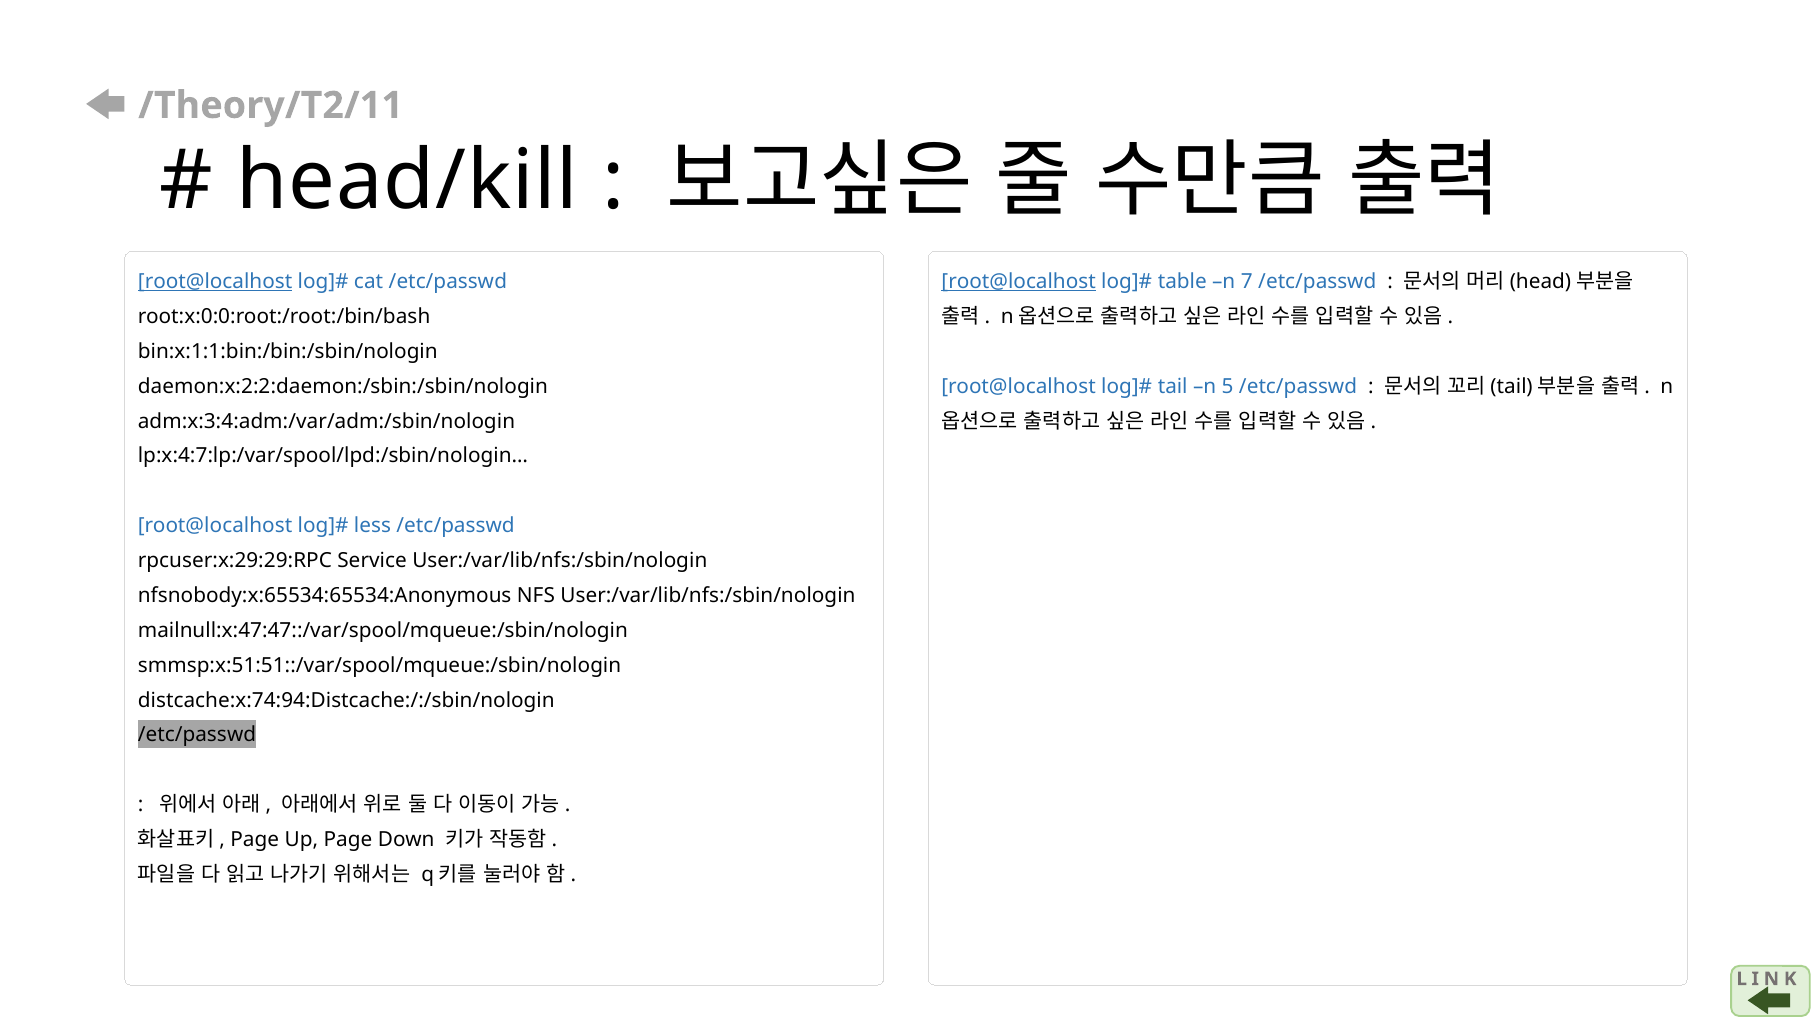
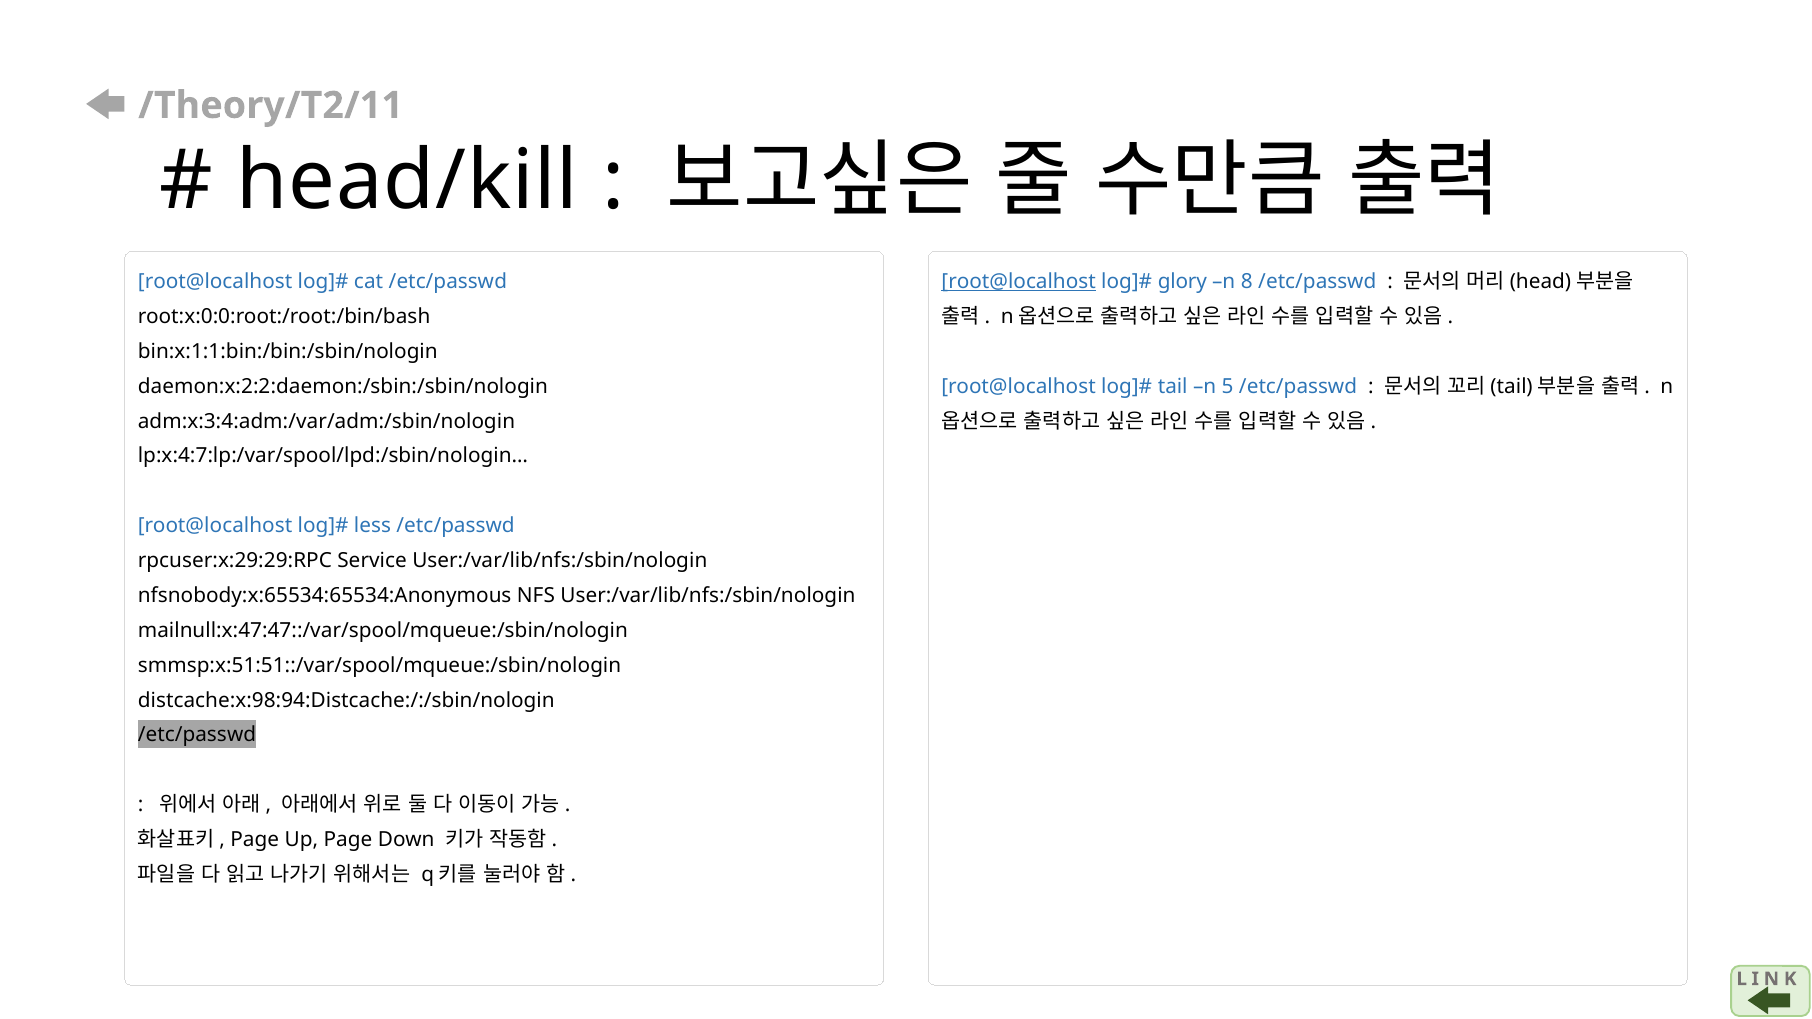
root@localhost at (215, 282) underline: present -> none
table: table -> glory
7: 7 -> 8
distcache:x:74:94:Distcache:/:/sbin/nologin: distcache:x:74:94:Distcache:/:/sbin/nologin -> distcache:x:98:94:Distcache:/:/sbin/nologin
